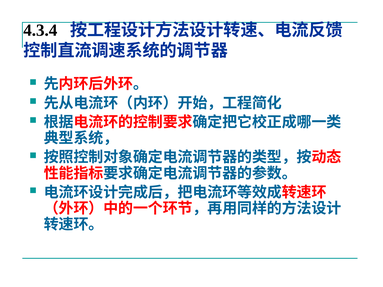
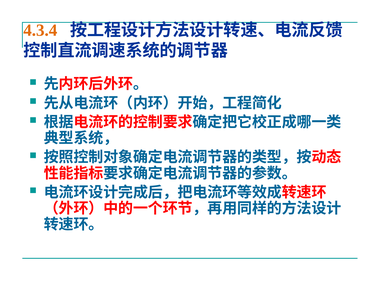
4.3.4 colour: black -> orange
